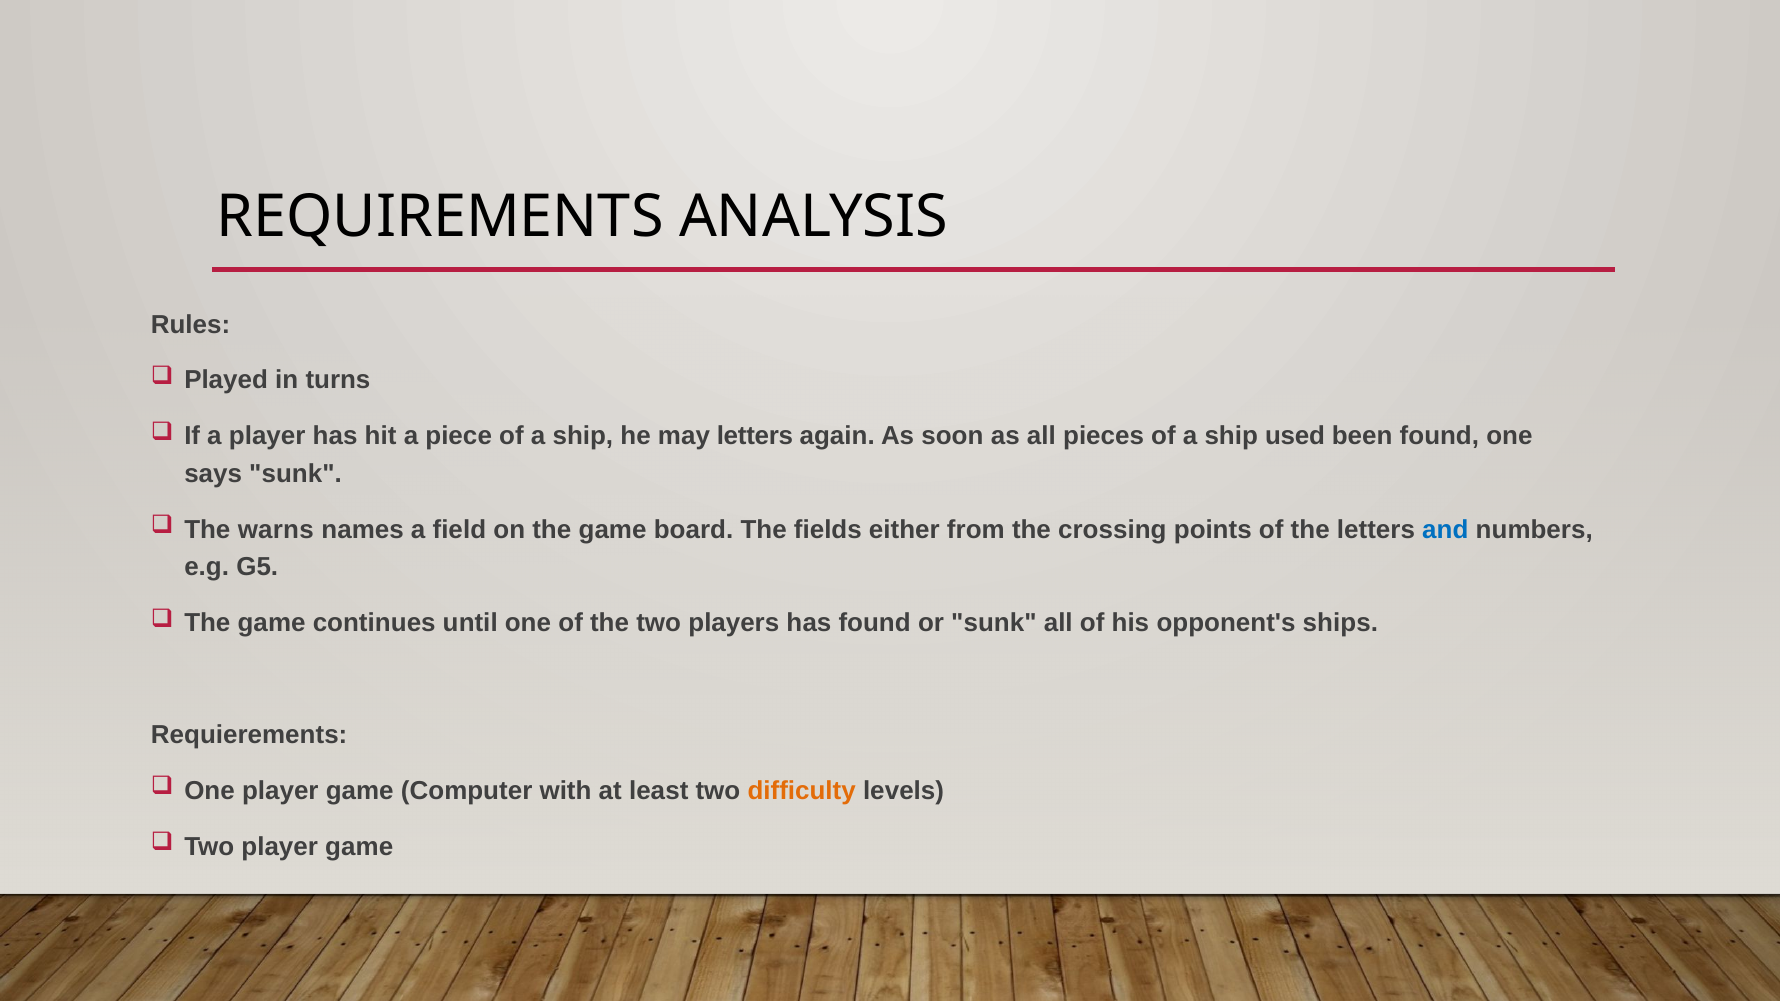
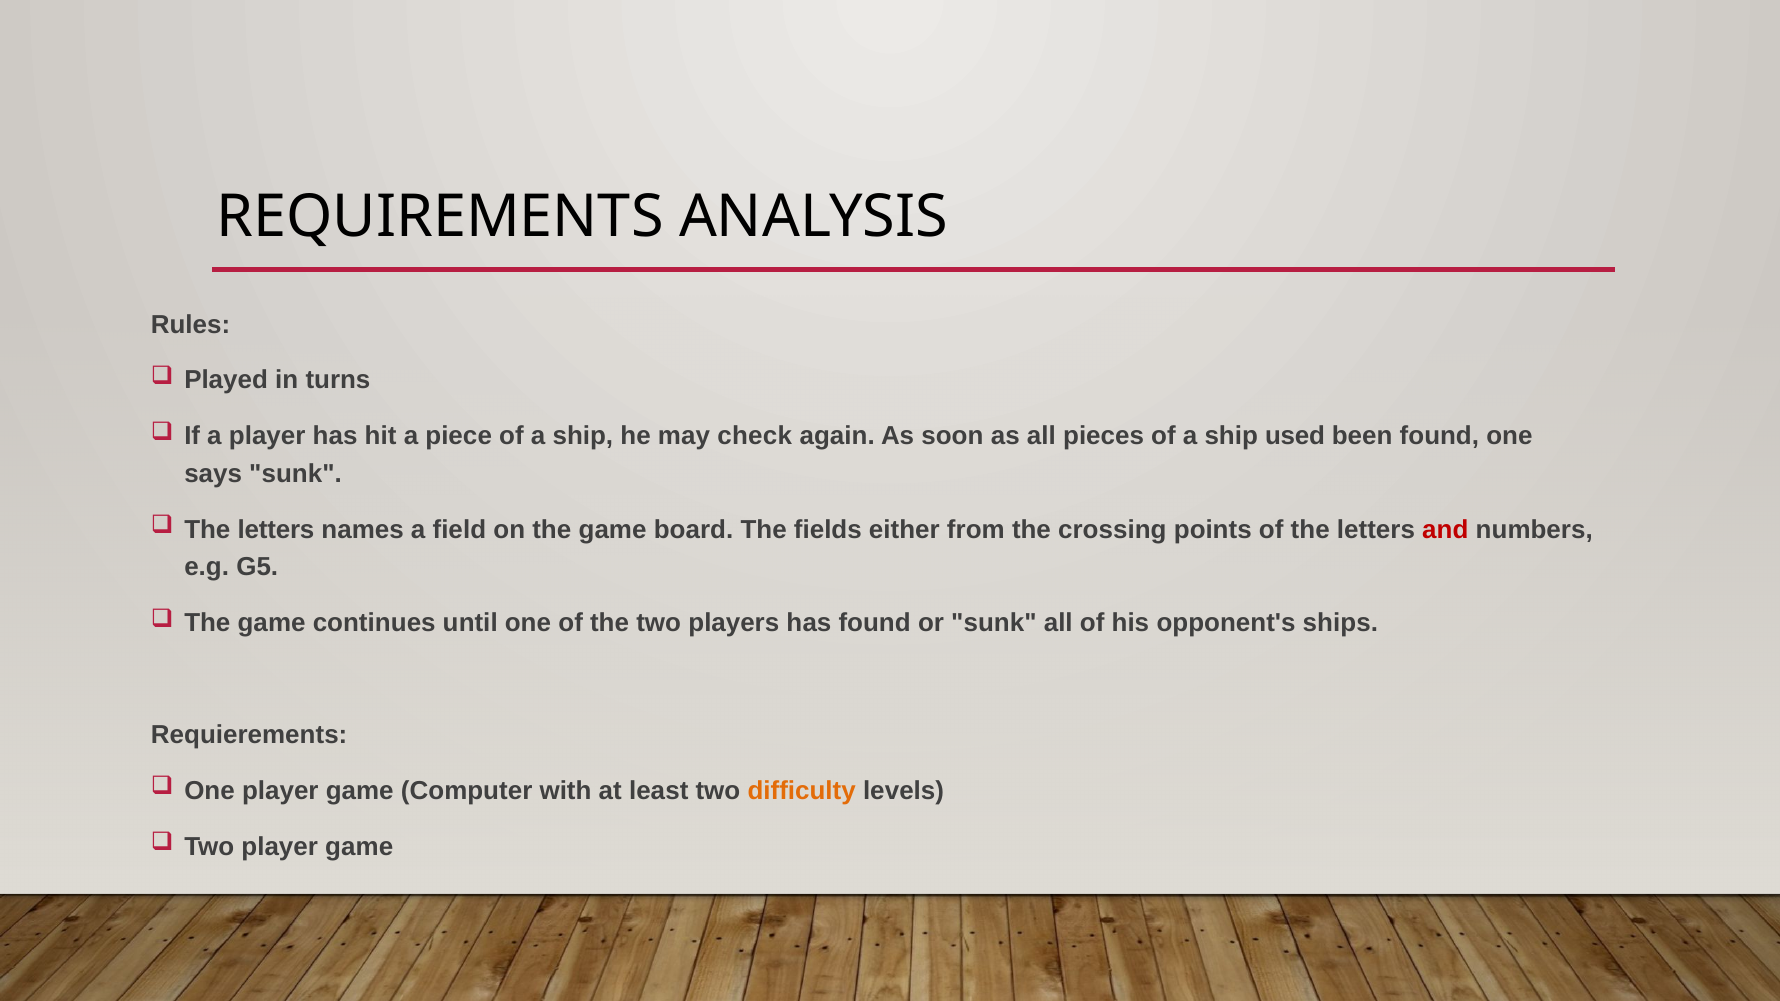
may letters: letters -> check
warns at (276, 530): warns -> letters
and colour: blue -> red
